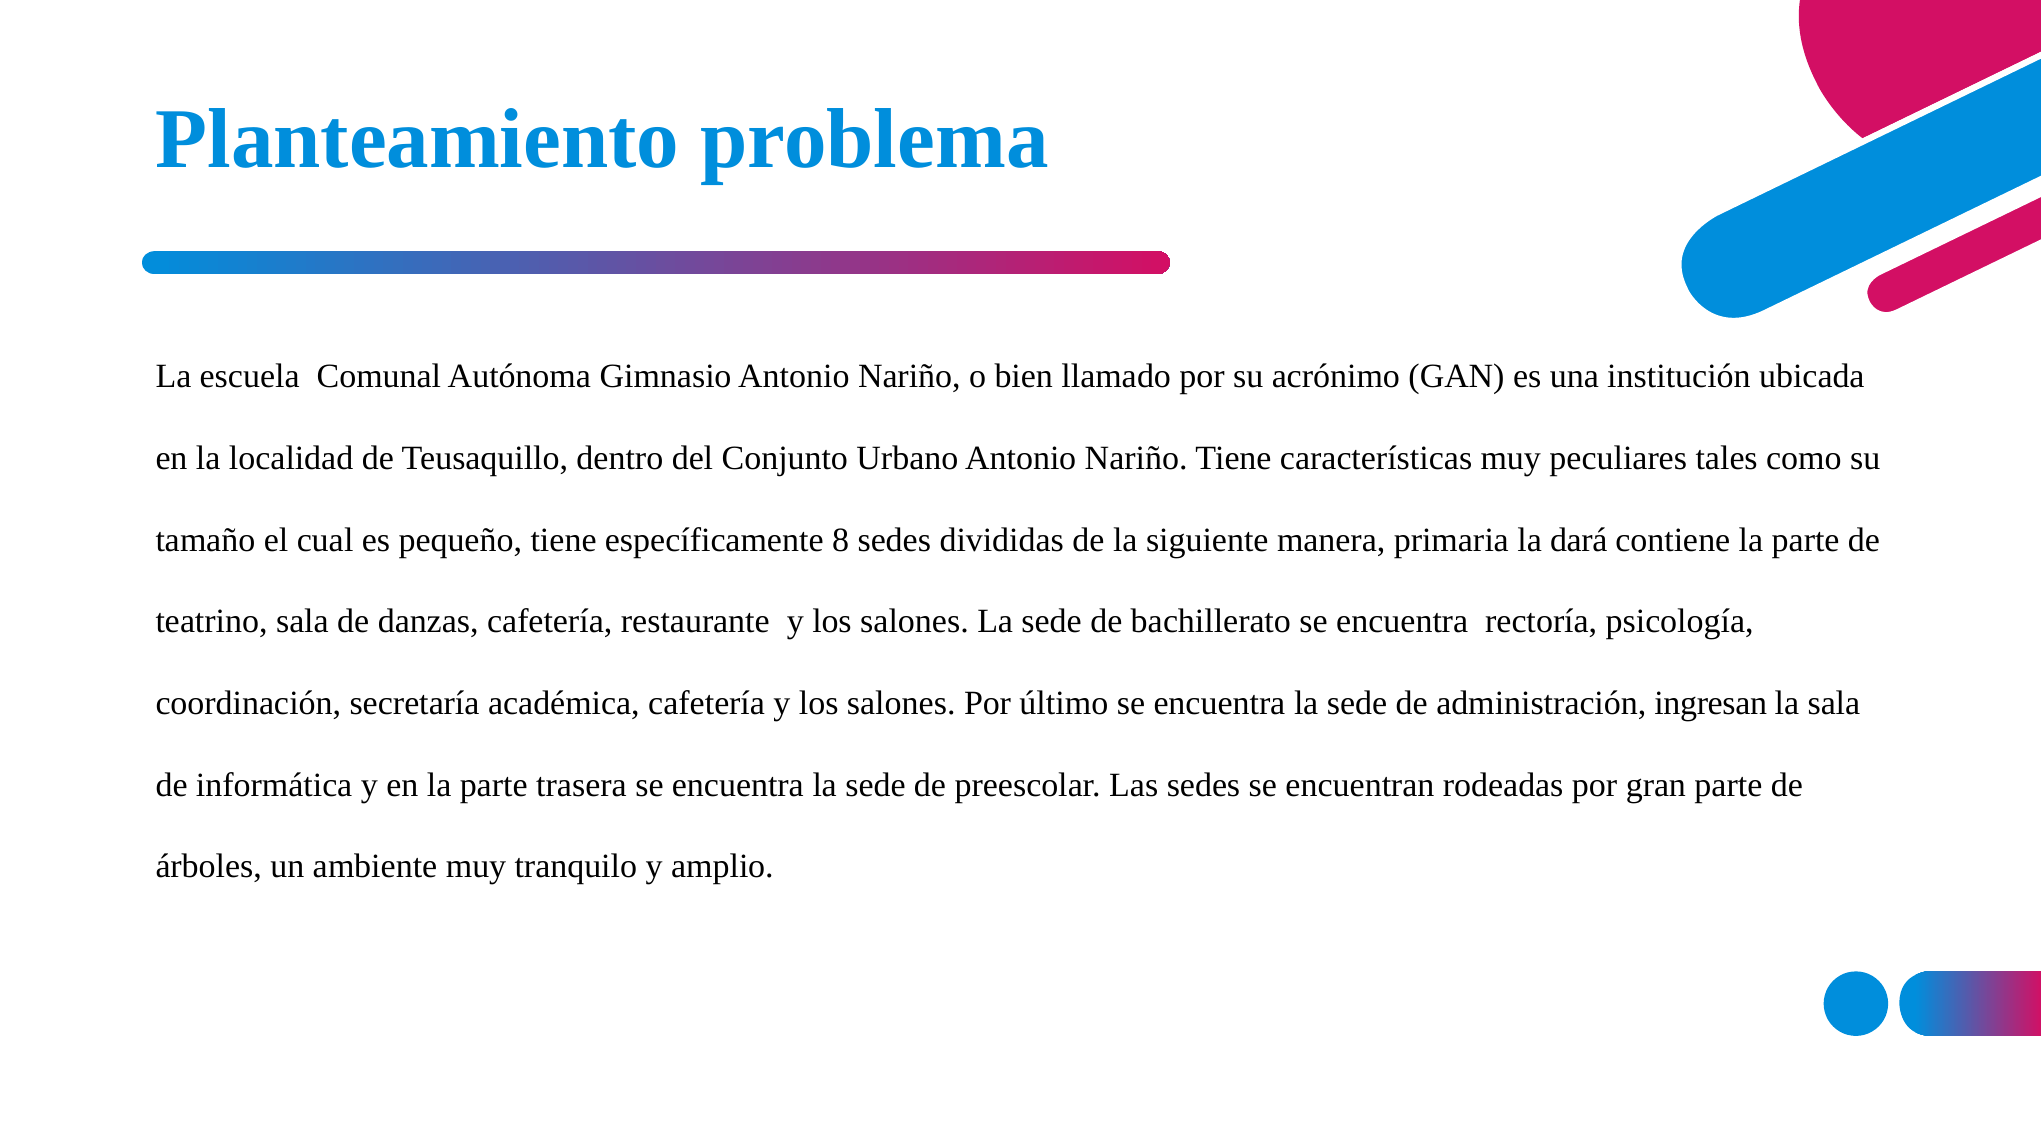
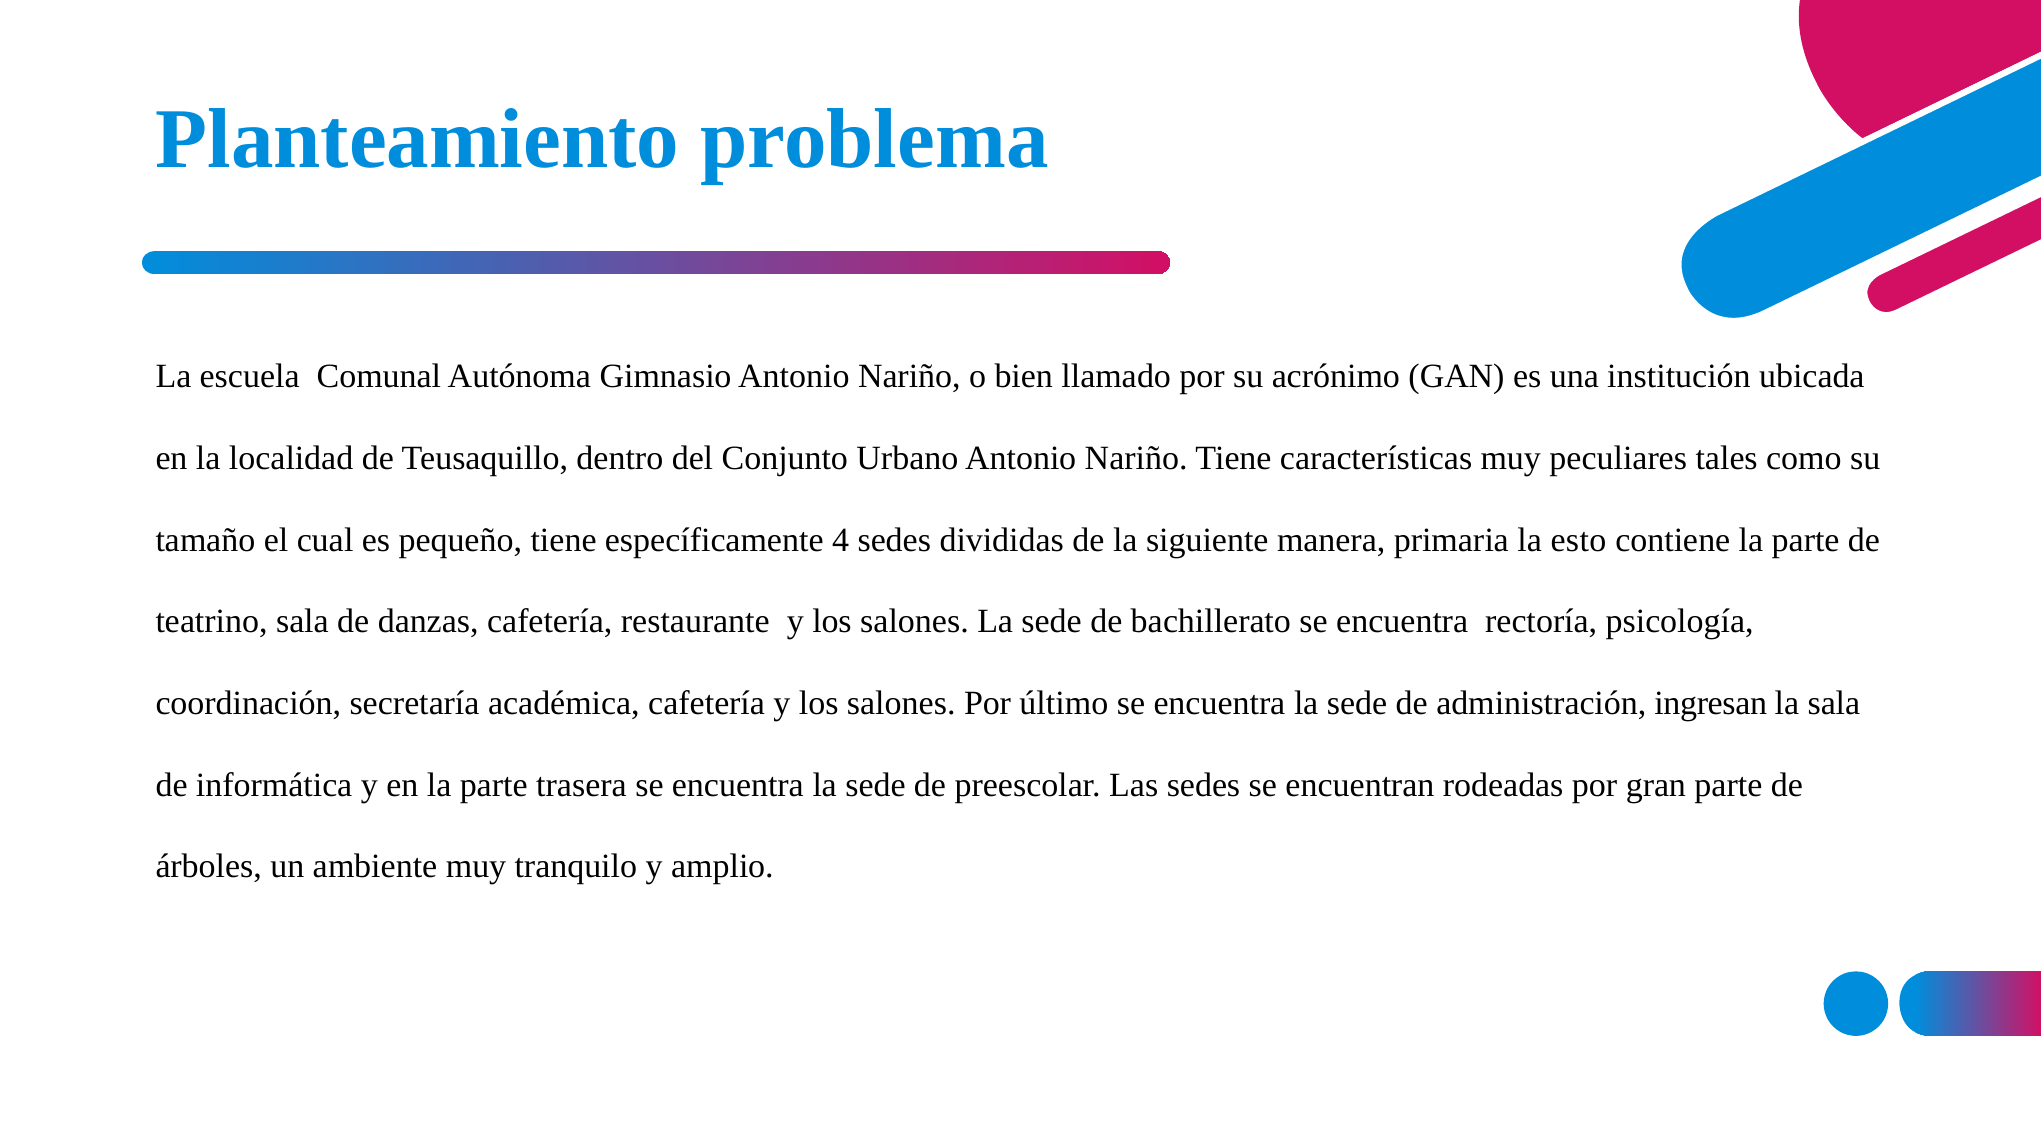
8: 8 -> 4
dará: dará -> esto
